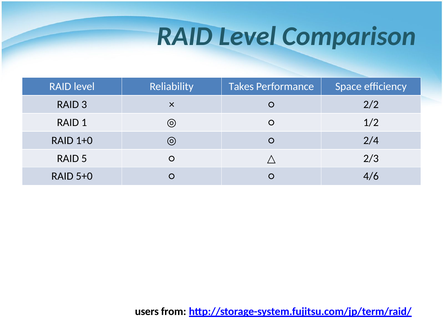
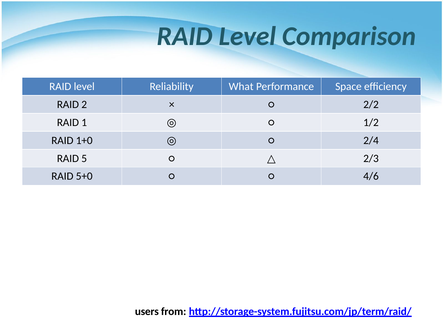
Takes: Takes -> What
3: 3 -> 2
